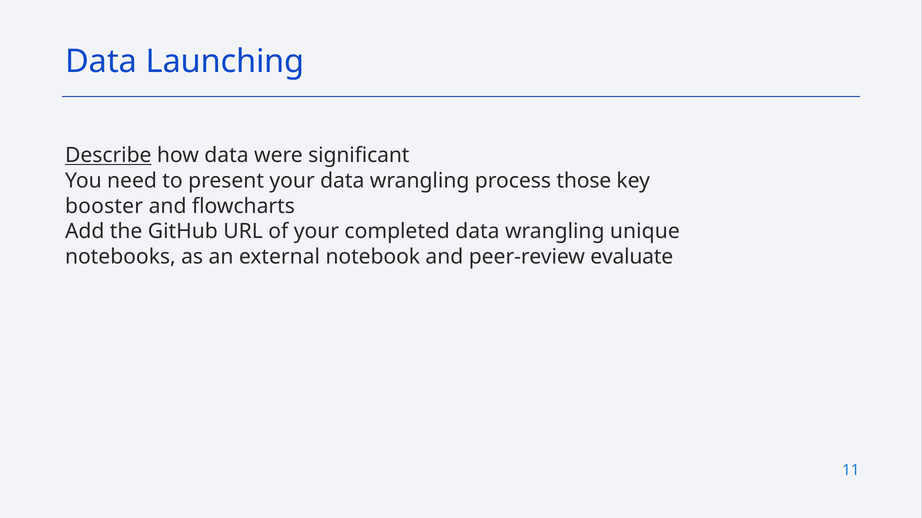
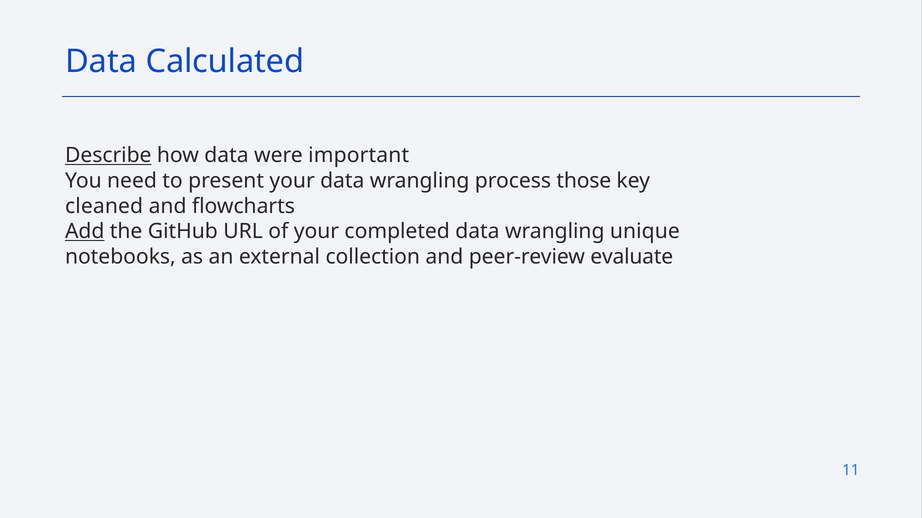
Launching: Launching -> Calculated
significant: significant -> important
booster: booster -> cleaned
Add underline: none -> present
notebook: notebook -> collection
